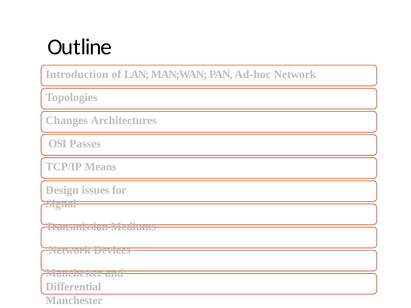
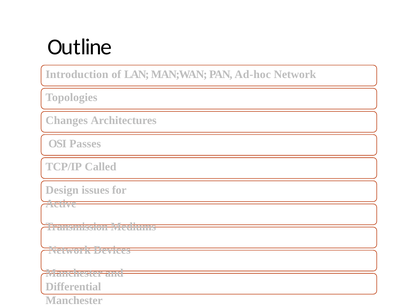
Means: Means -> Called
Signal: Signal -> Active
